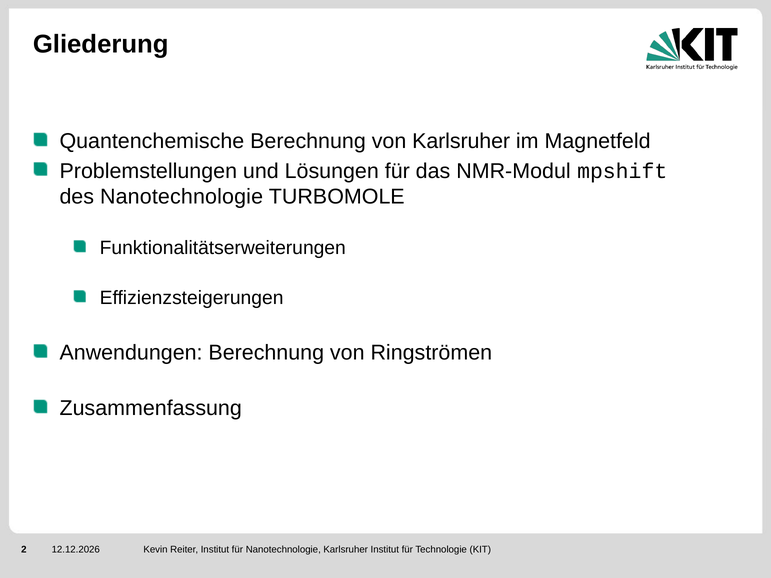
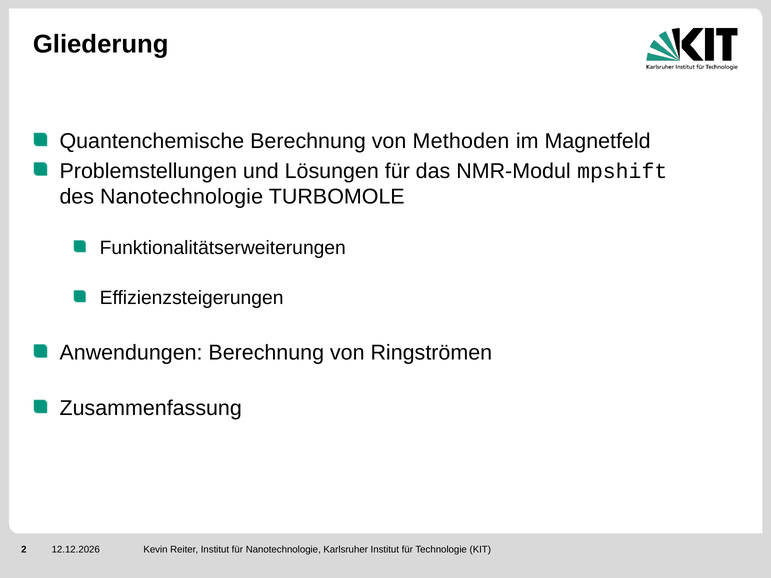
von Karlsruher: Karlsruher -> Methoden
